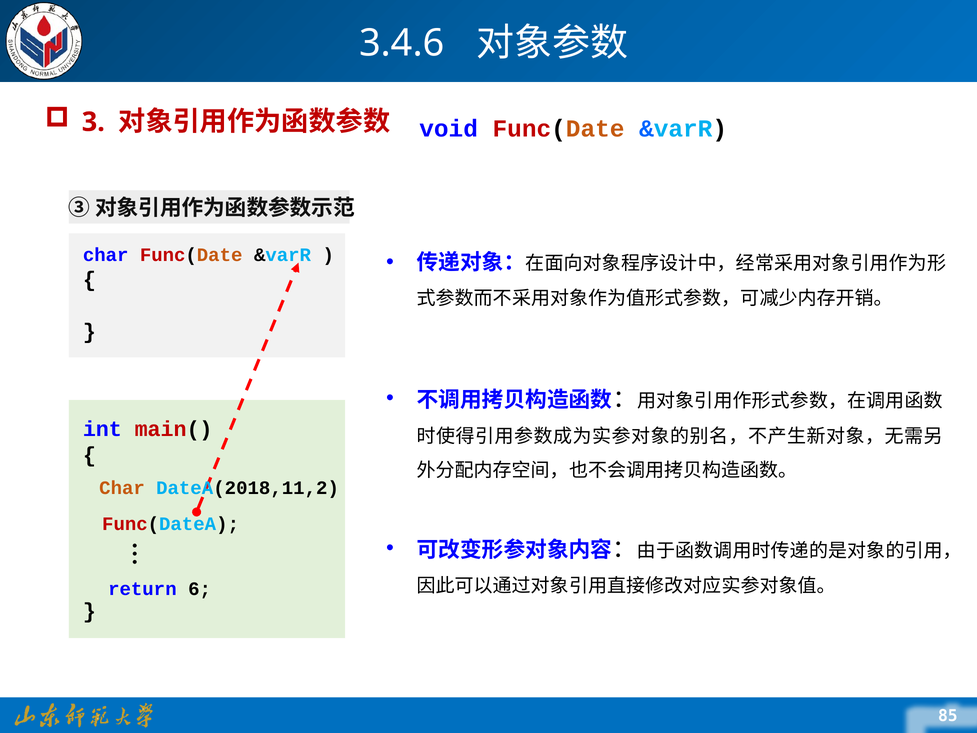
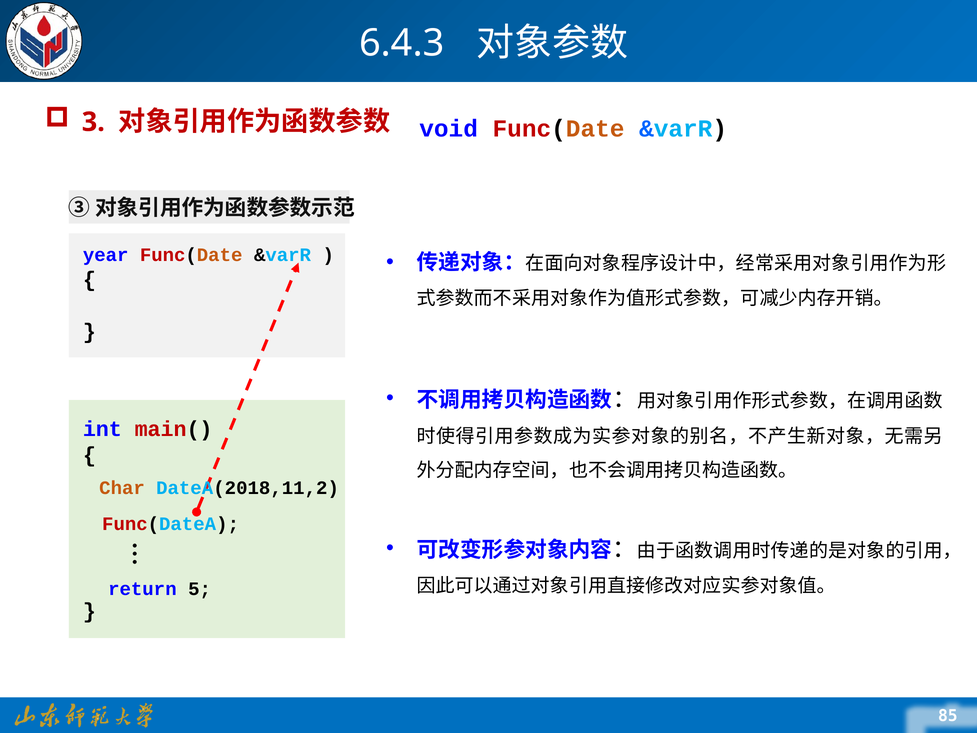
3.4.6: 3.4.6 -> 6.4.3
char at (106, 255): char -> year
6: 6 -> 5
